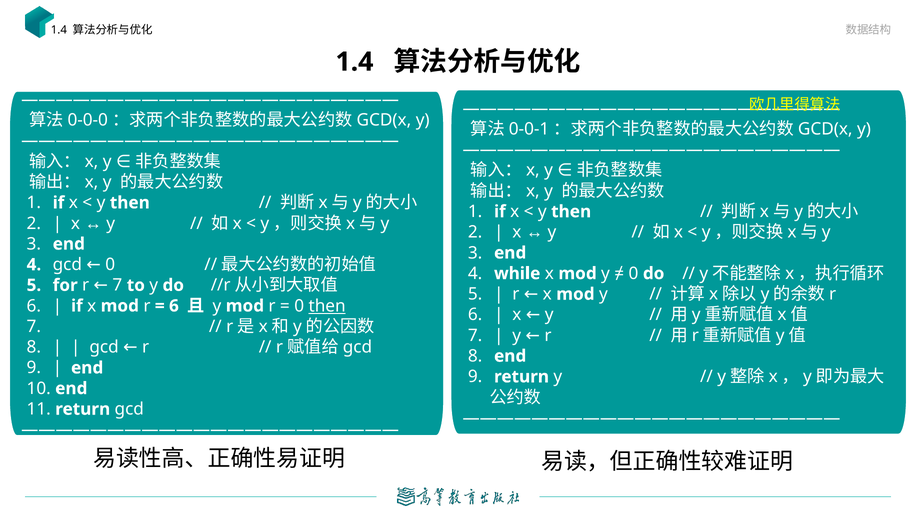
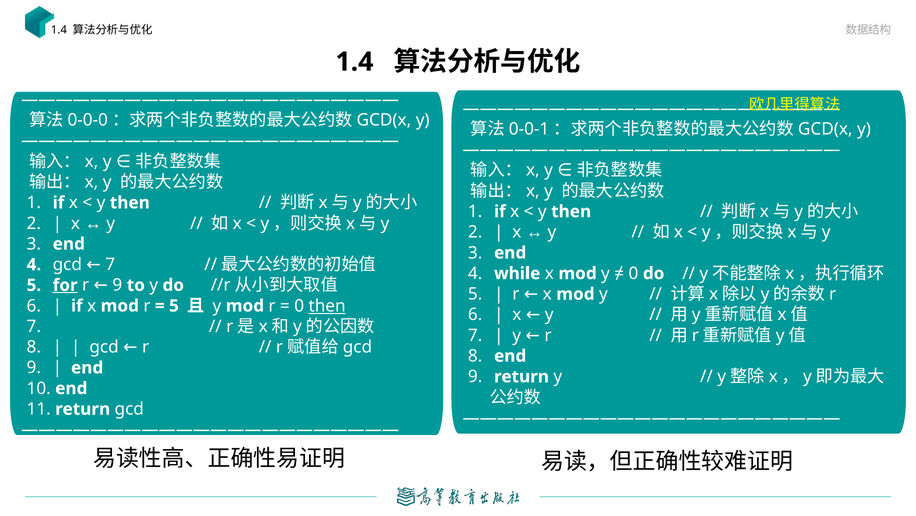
gcd 0: 0 -> 7
for underline: none -> present
r 7: 7 -> 9
6 at (174, 305): 6 -> 5
